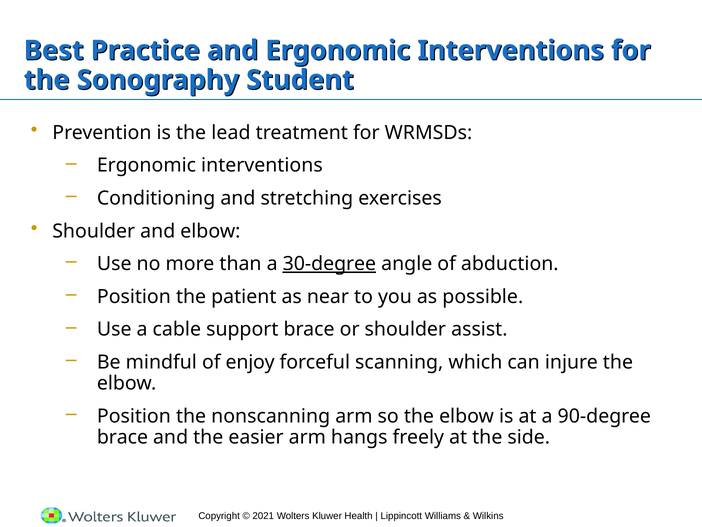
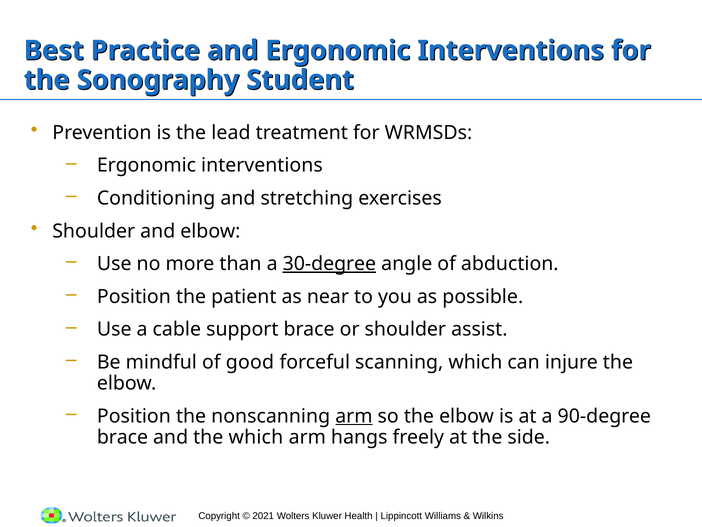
enjoy: enjoy -> good
arm at (354, 416) underline: none -> present
the easier: easier -> which
